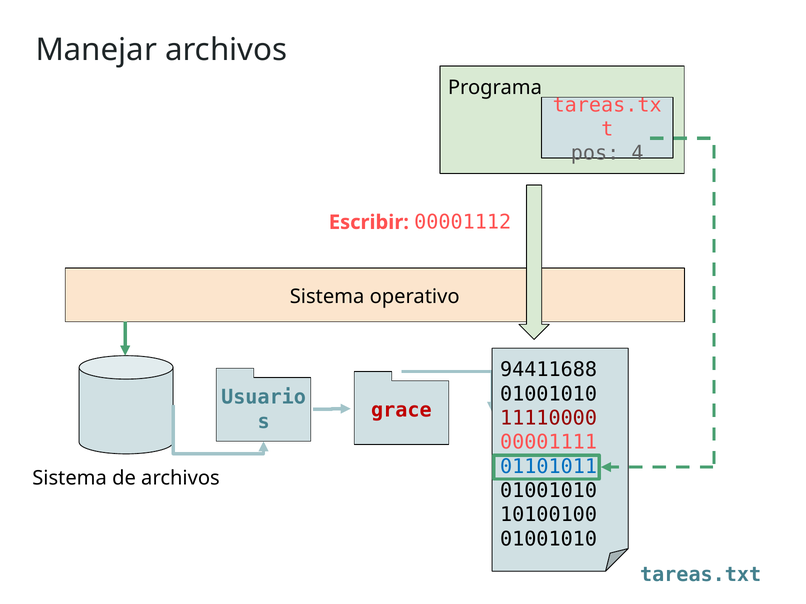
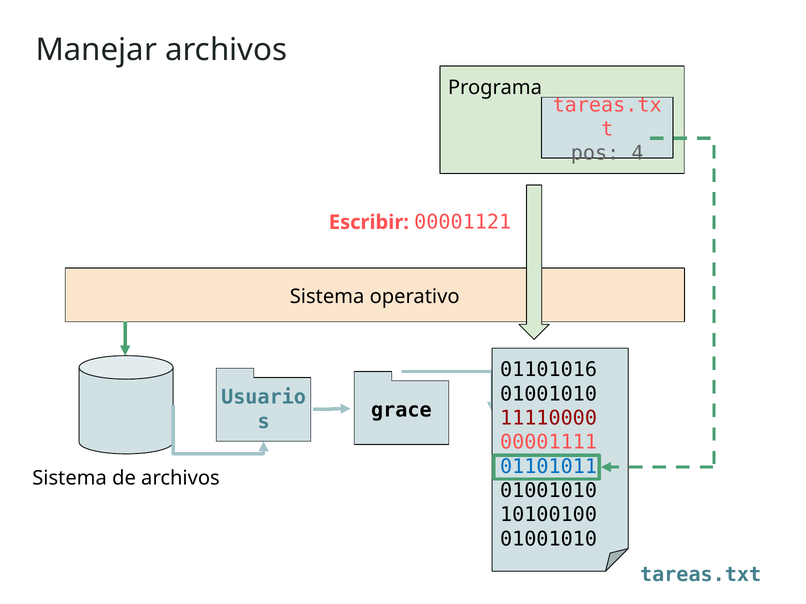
00001112: 00001112 -> 00001121
94411688: 94411688 -> 01101016
grace colour: red -> black
